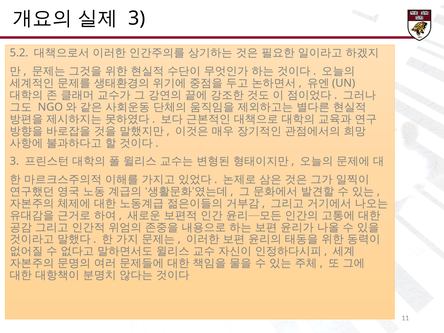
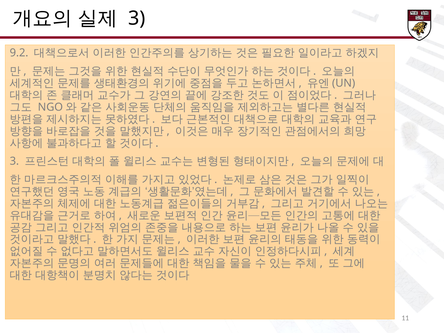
5.2: 5.2 -> 9.2
